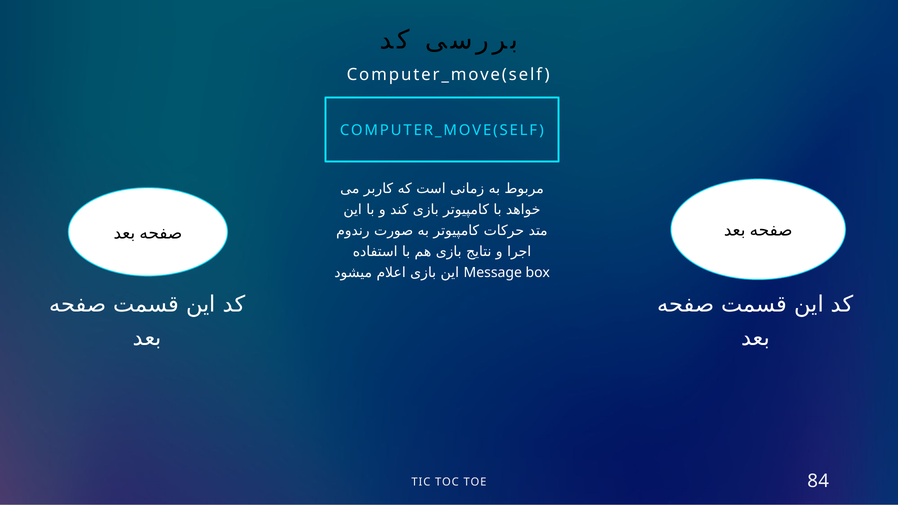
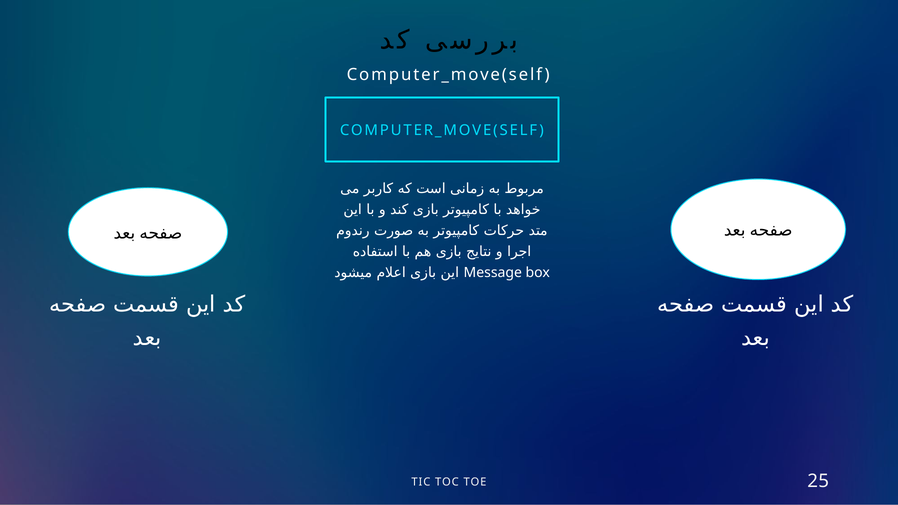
84: 84 -> 25
